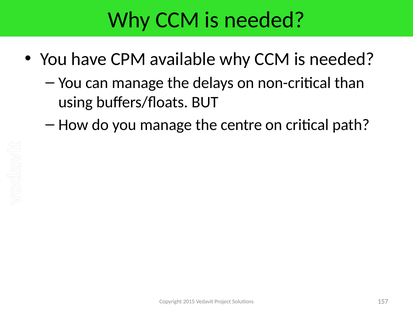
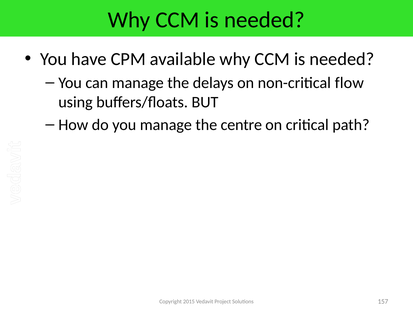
than: than -> flow
